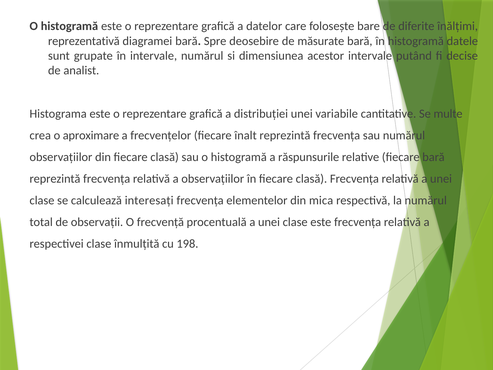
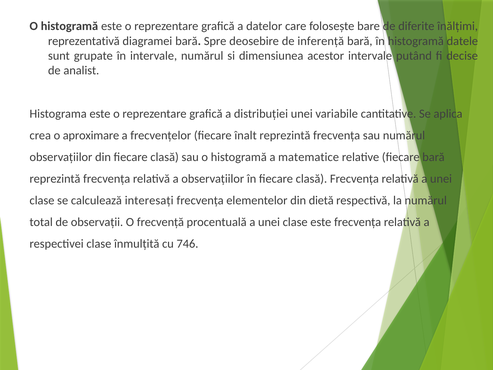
măsurate: măsurate -> inferență
multe: multe -> aplica
răspunsurile: răspunsurile -> matematice
mica: mica -> dietă
198: 198 -> 746
